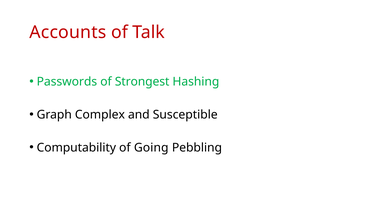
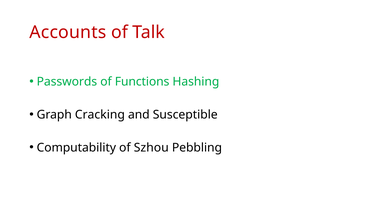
Strongest: Strongest -> Functions
Complex: Complex -> Cracking
Going: Going -> Szhou
